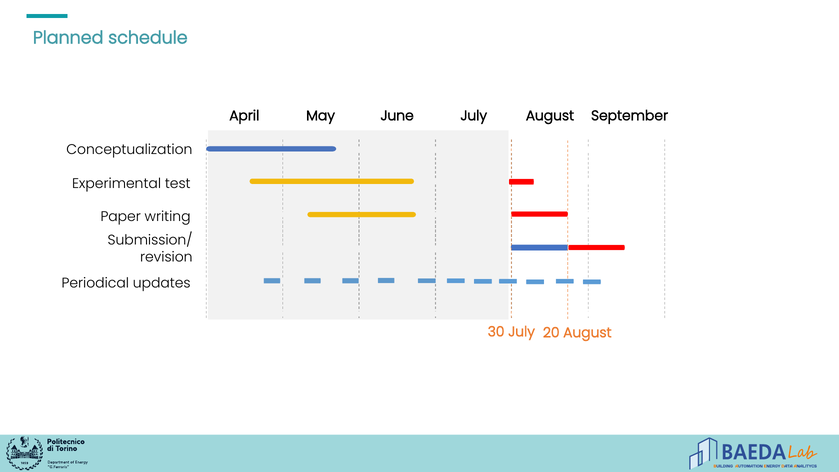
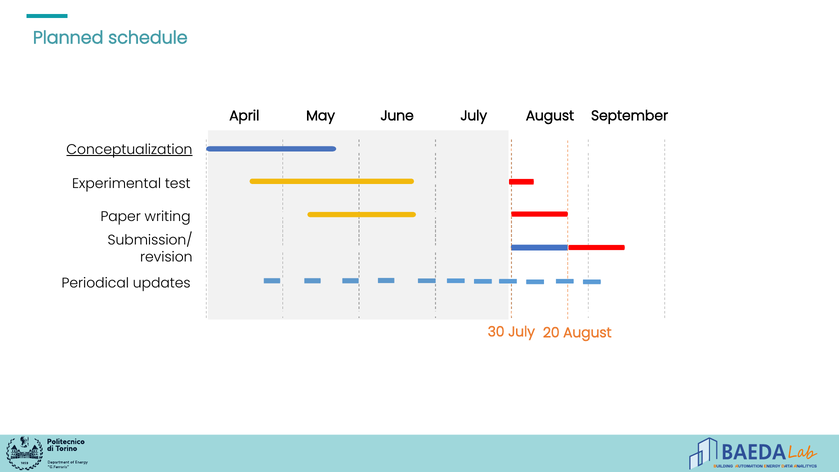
Conceptualization underline: none -> present
